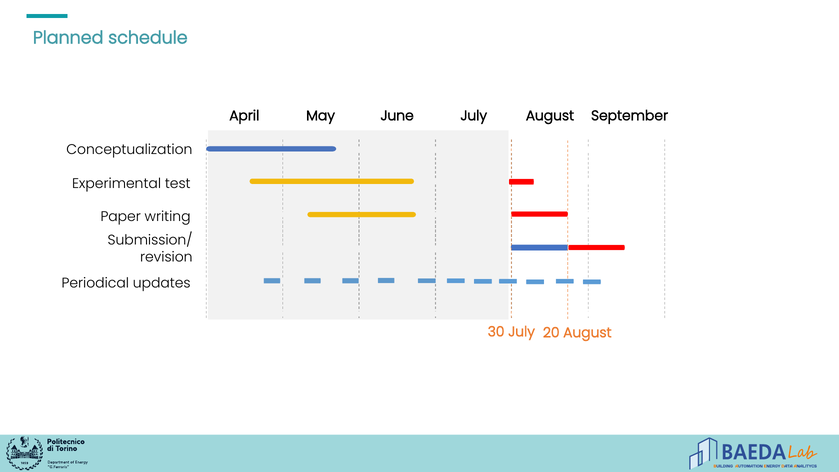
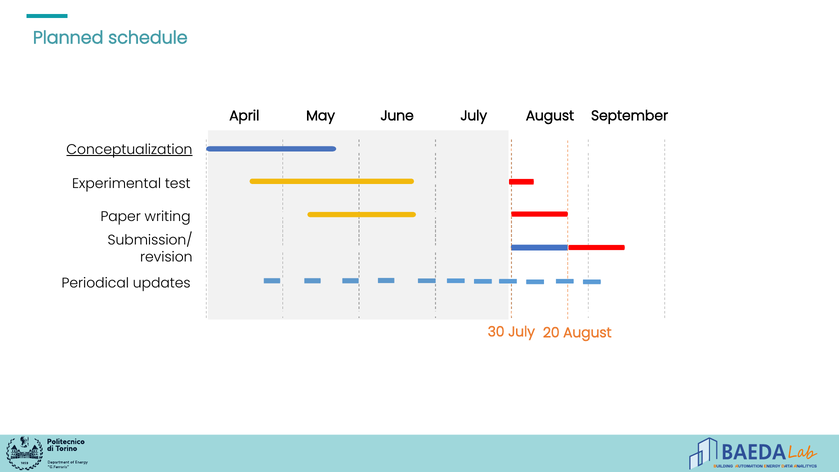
Conceptualization underline: none -> present
